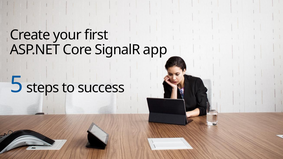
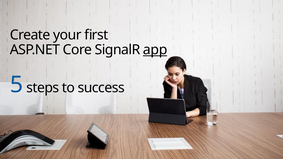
app underline: none -> present
